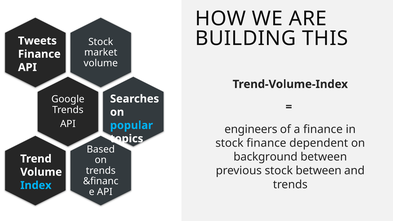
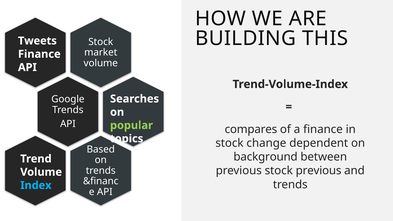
popular colour: light blue -> light green
engineers: engineers -> compares
stock finance: finance -> change
stock between: between -> previous
